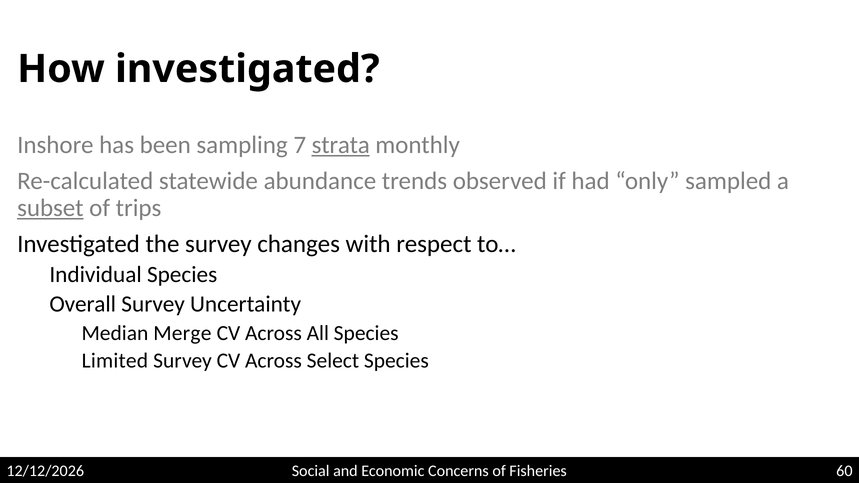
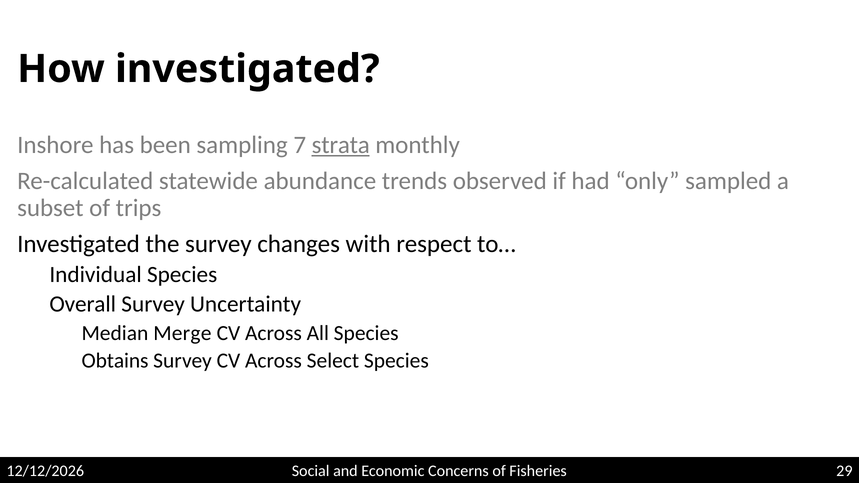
subset underline: present -> none
Limited: Limited -> Obtains
60: 60 -> 29
